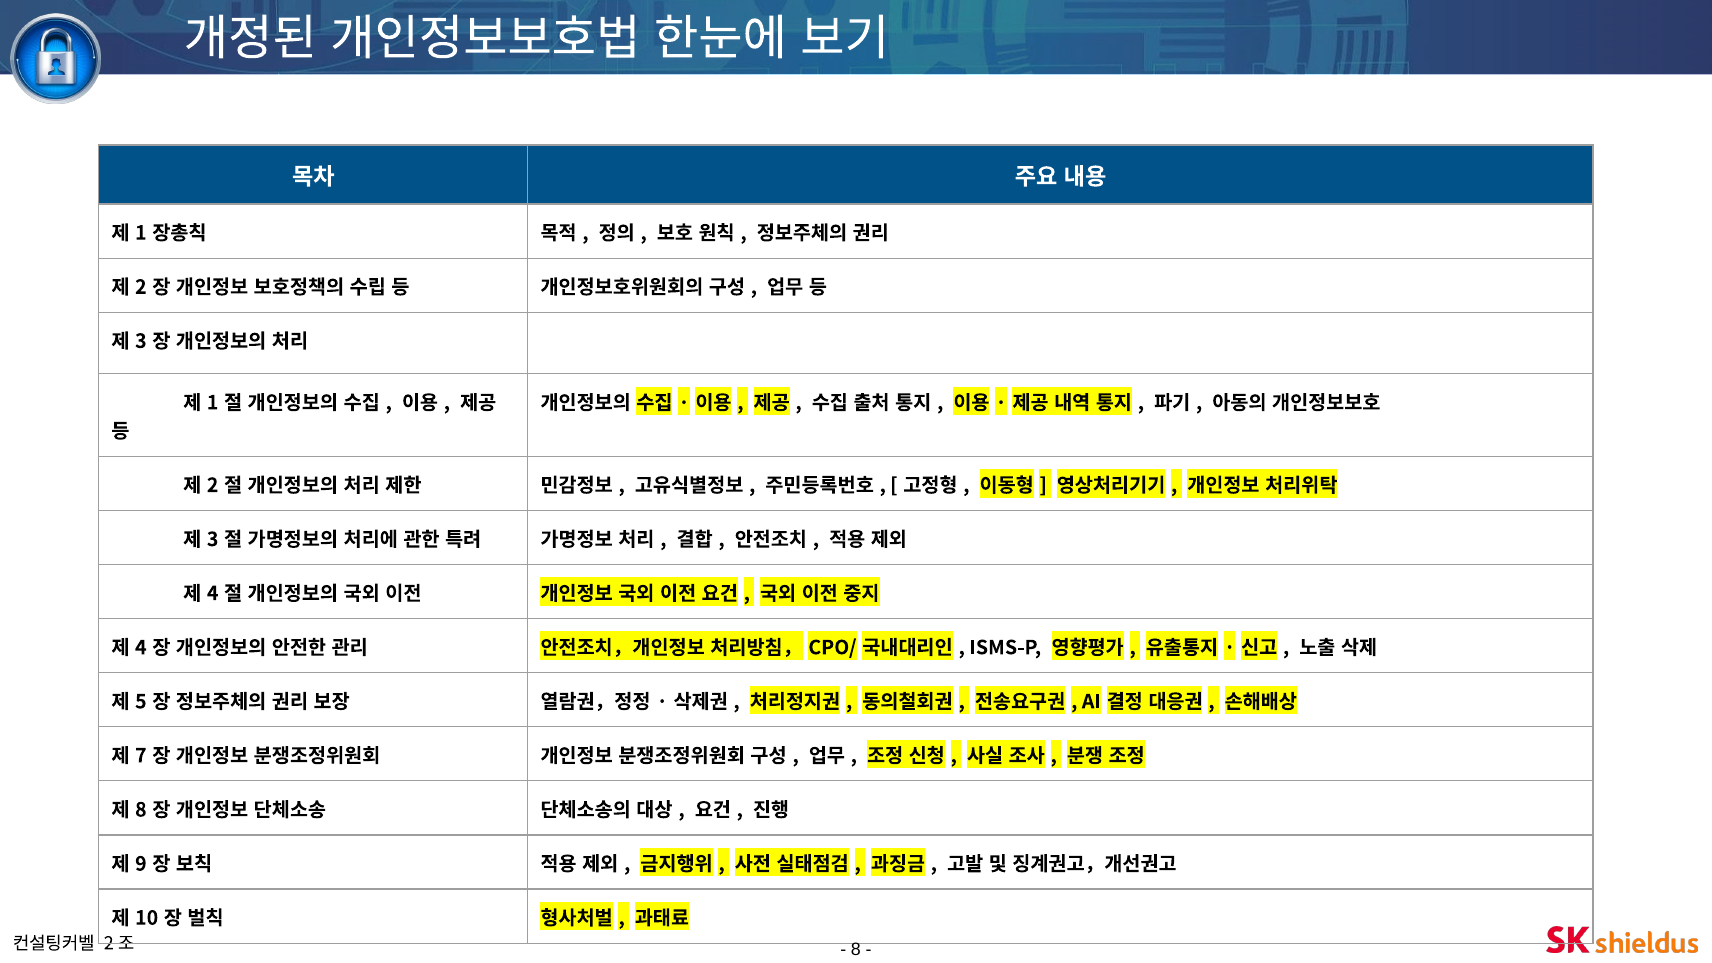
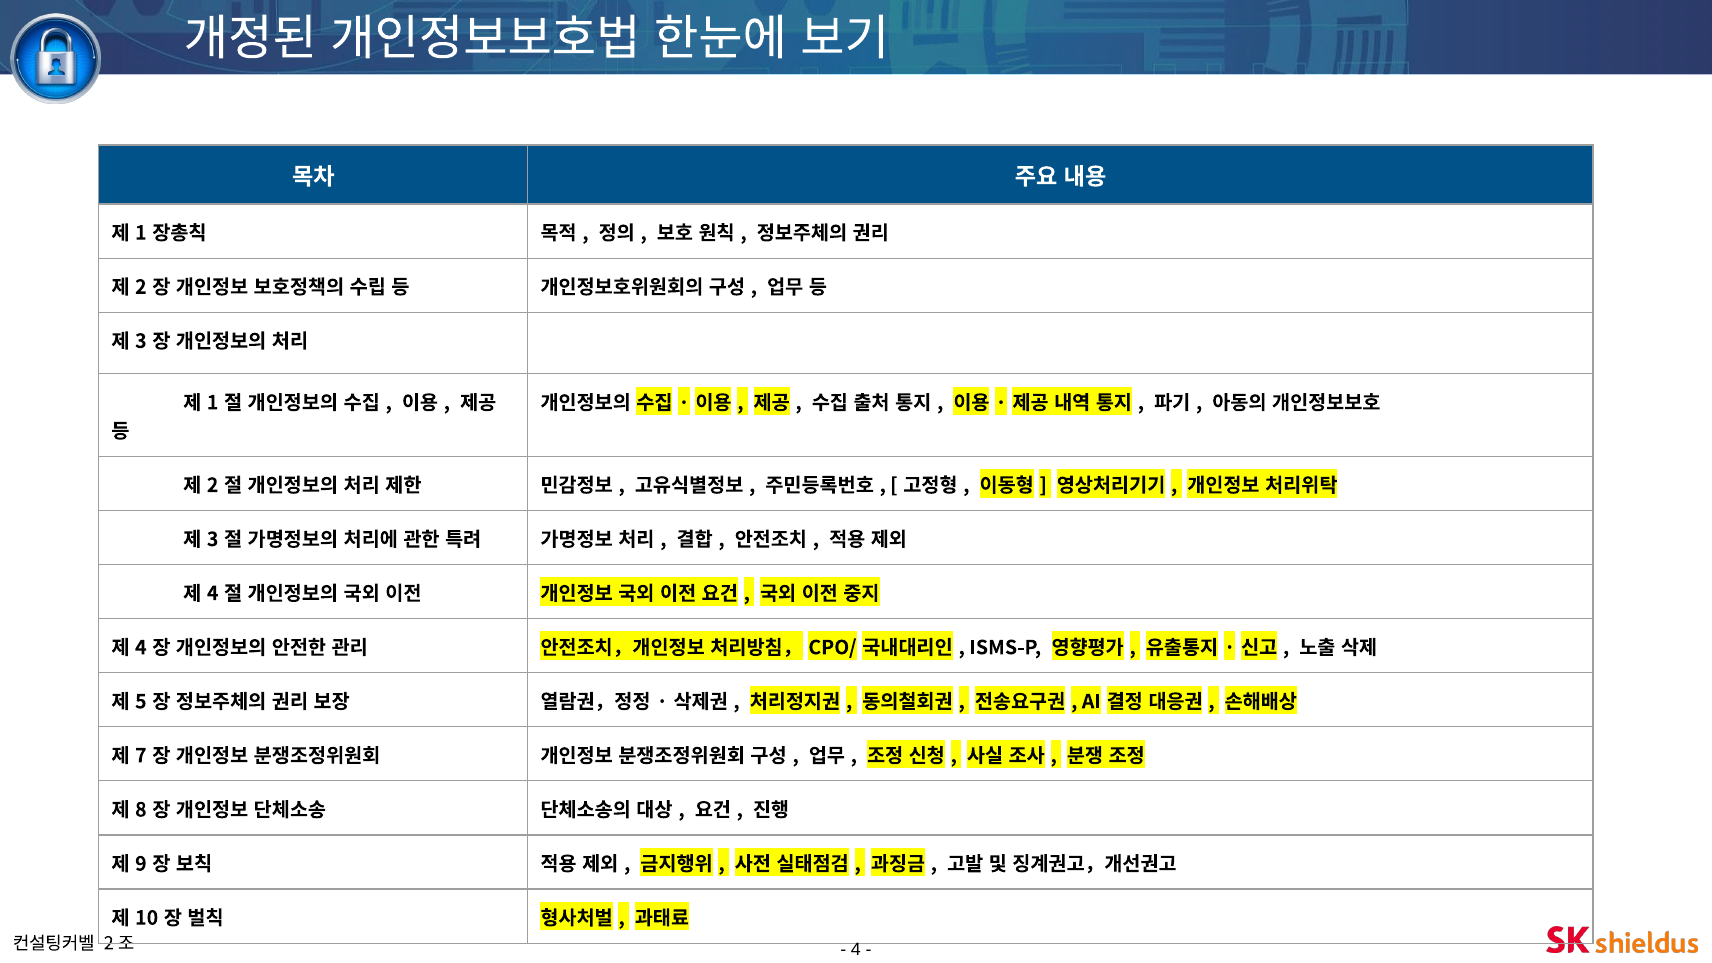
8 at (856, 950): 8 -> 4
